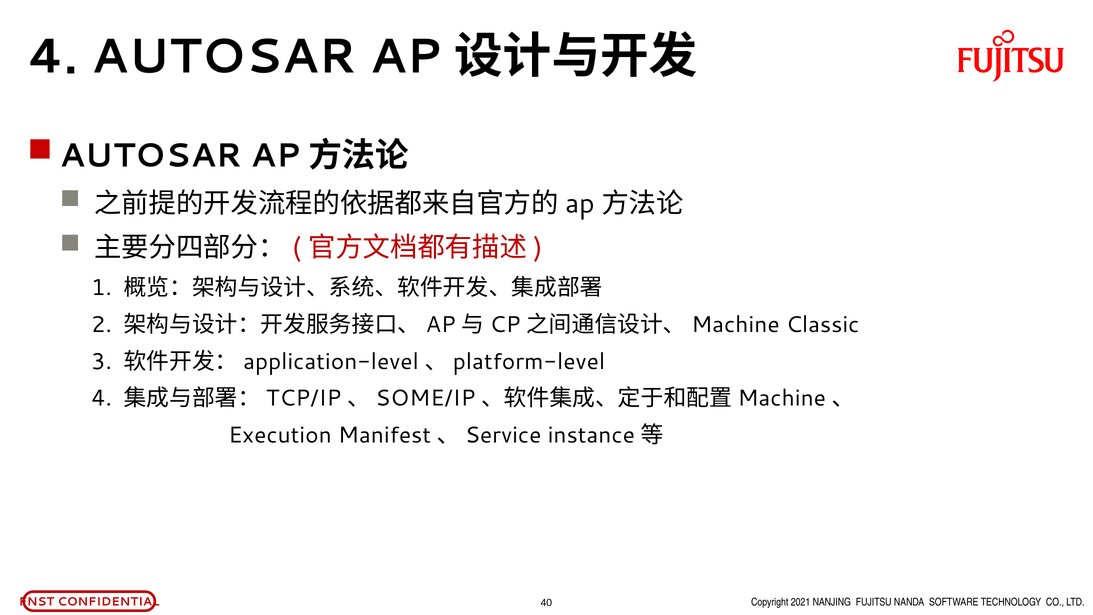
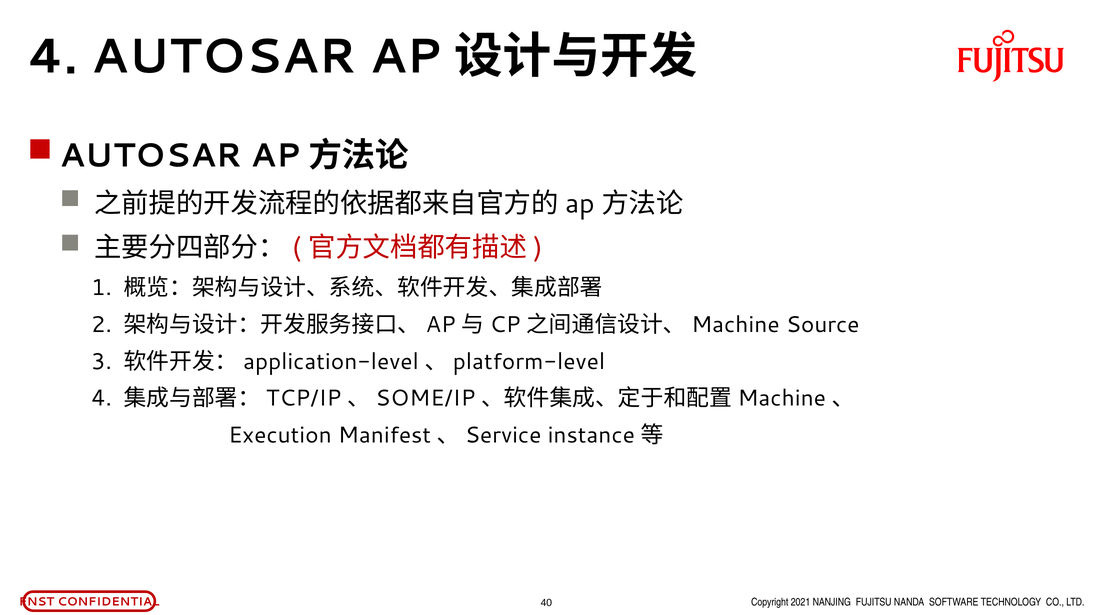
Classic: Classic -> Source
